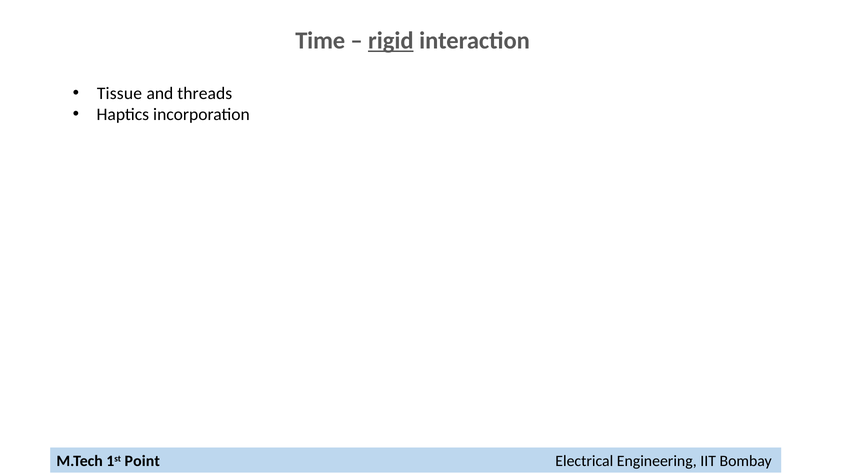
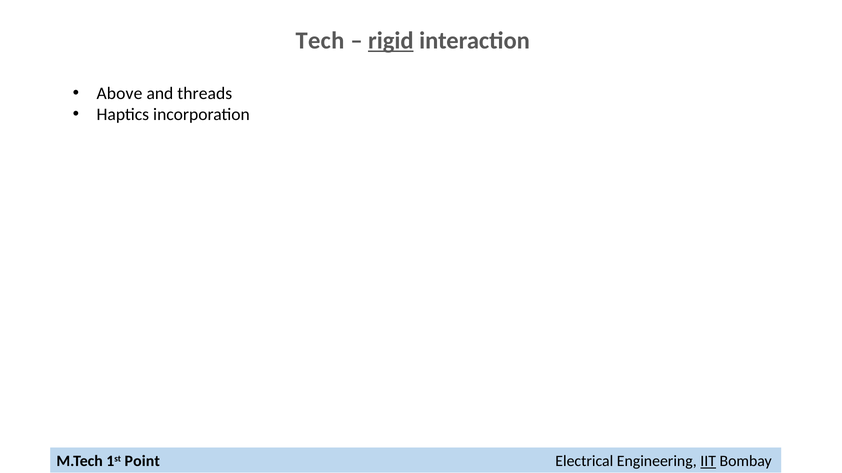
Time at (320, 41): Time -> Tech
Tissue: Tissue -> Above
IIT underline: none -> present
